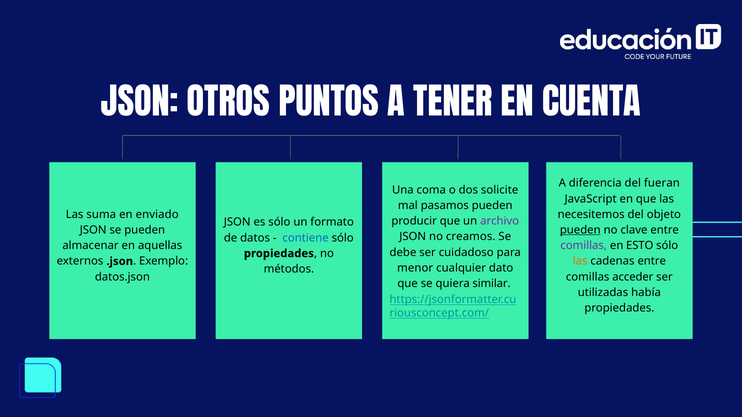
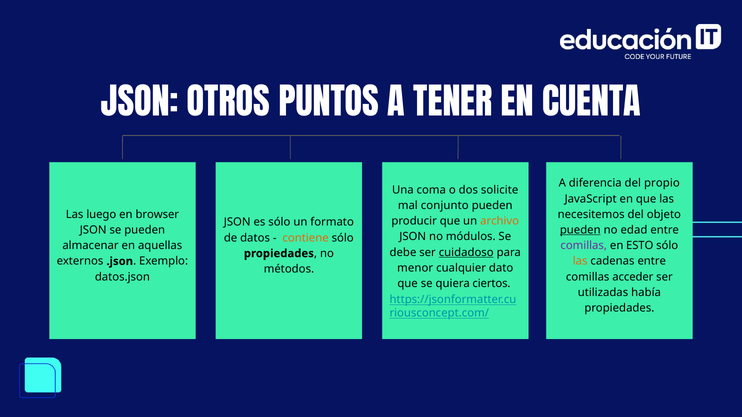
fueran: fueran -> propio
pasamos: pasamos -> conjunto
suma: suma -> luego
enviado: enviado -> browser
archivo colour: purple -> orange
clave: clave -> edad
creamos: creamos -> módulos
contiene colour: blue -> orange
cuidadoso underline: none -> present
similar: similar -> ciertos
